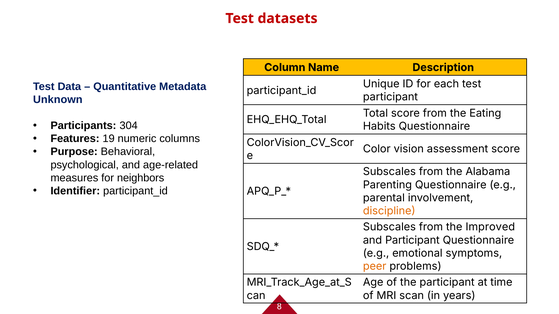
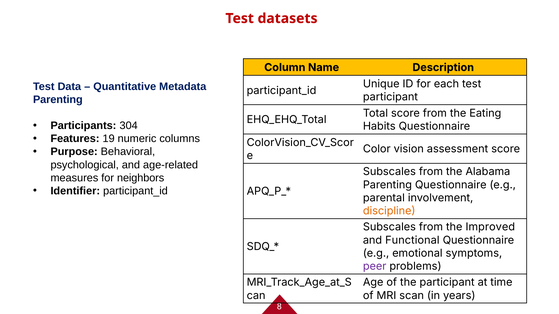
Unknown at (58, 100): Unknown -> Parenting
and Participant: Participant -> Functional
peer colour: orange -> purple
